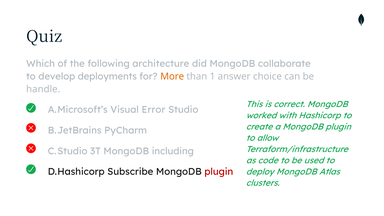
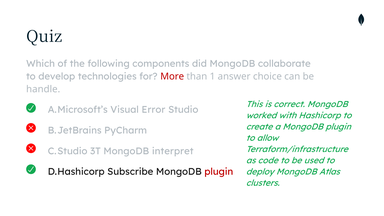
architecture: architecture -> components
deployments: deployments -> technologies
More colour: orange -> red
including: including -> interpret
